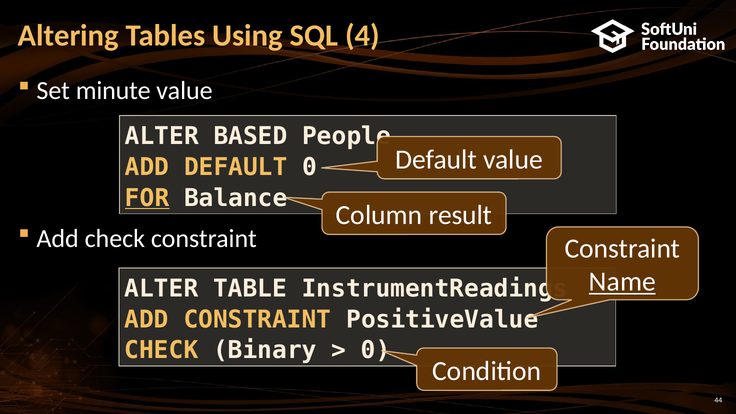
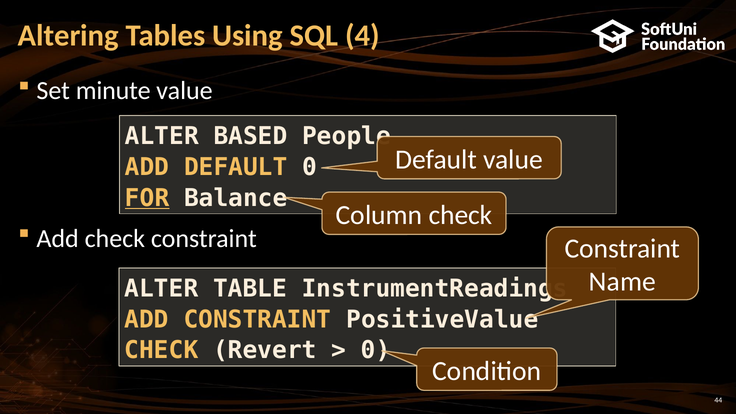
Column result: result -> check
Name underline: present -> none
Binary: Binary -> Revert
